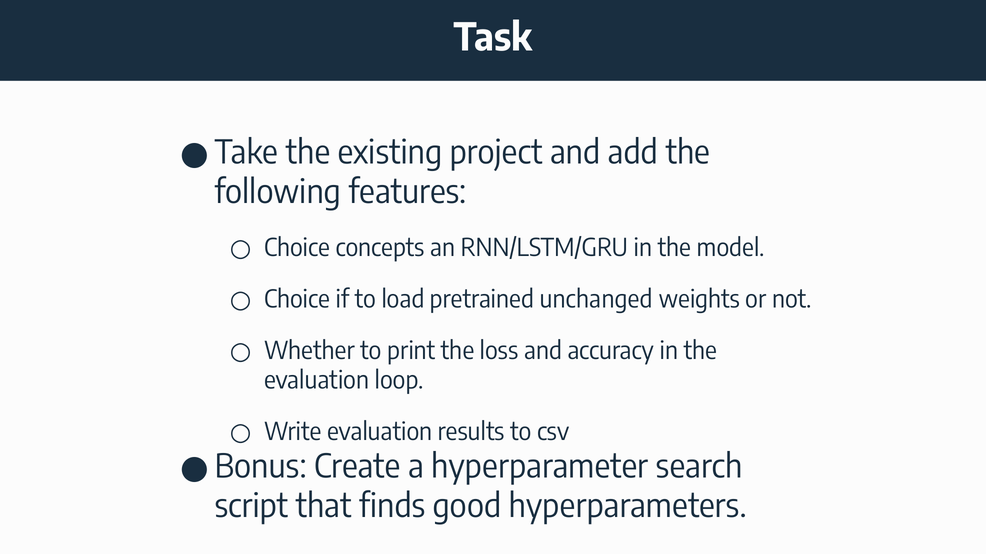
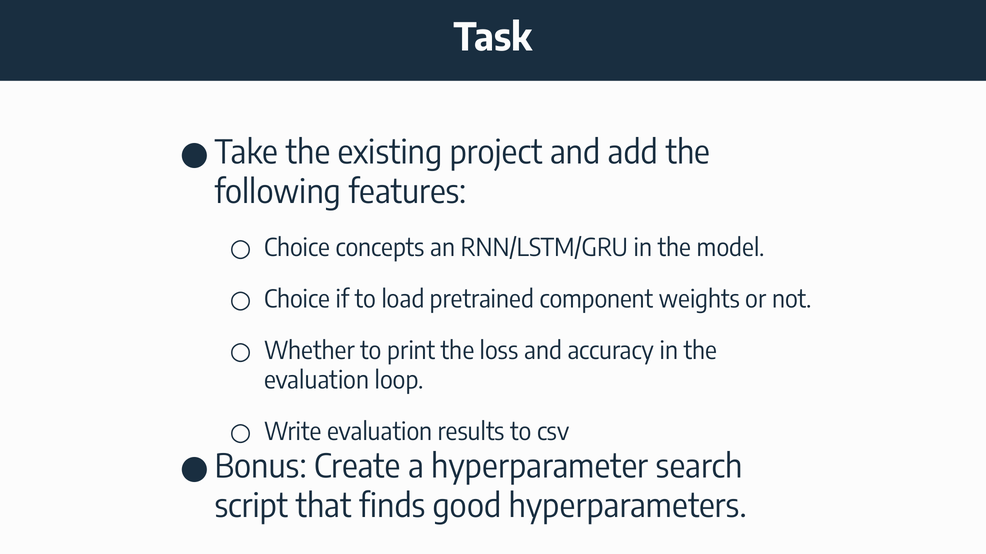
unchanged: unchanged -> component
